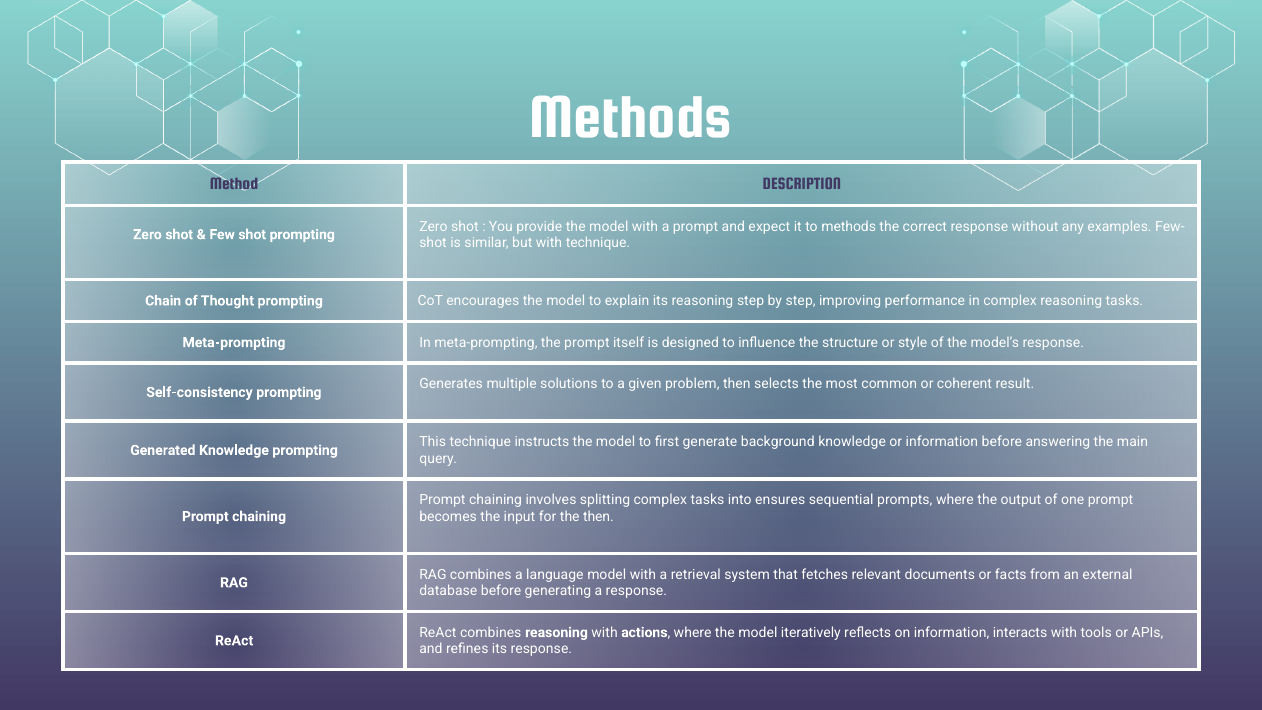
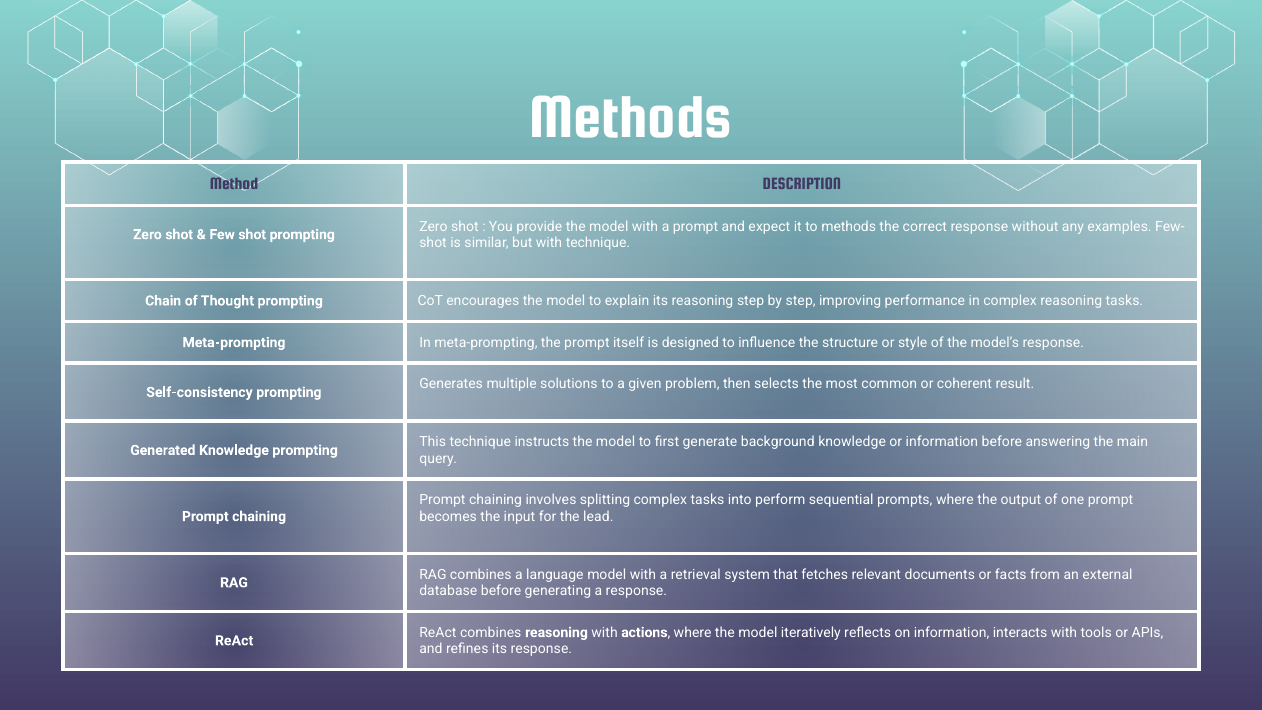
ensures: ensures -> perform
the then: then -> lead
